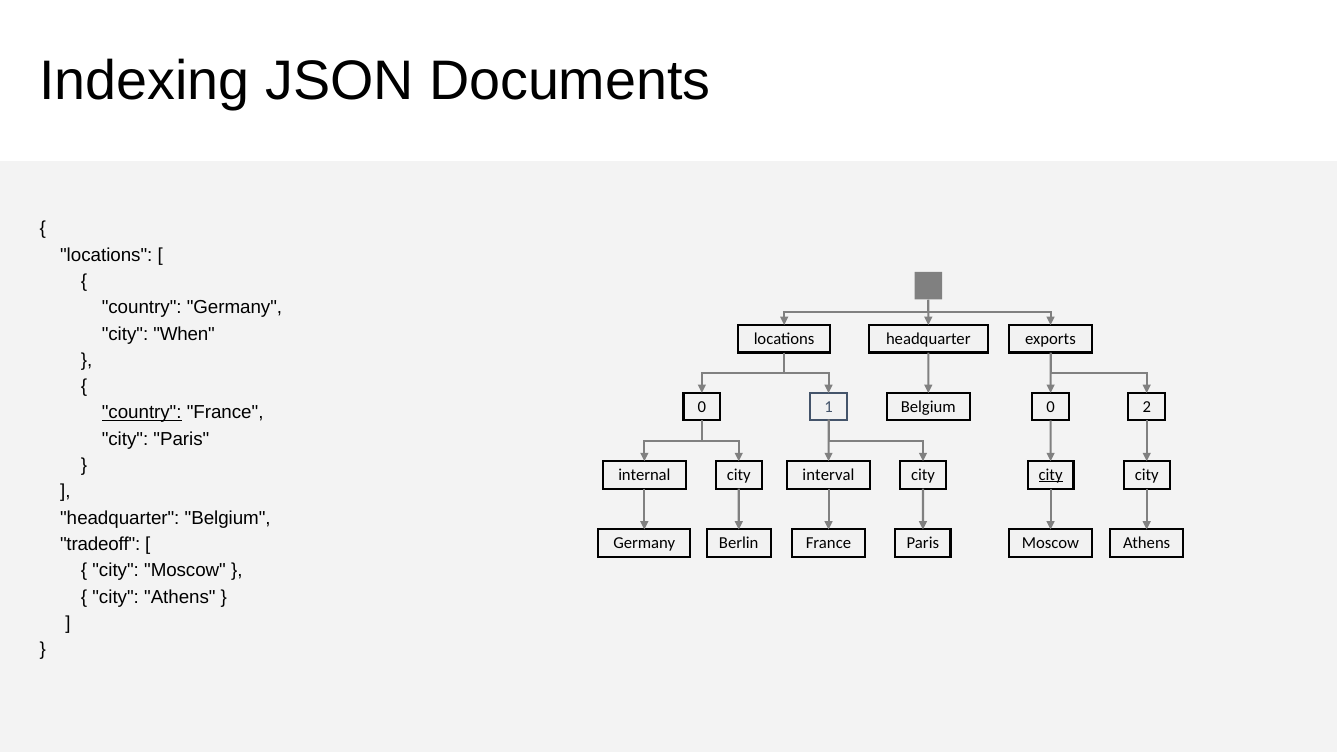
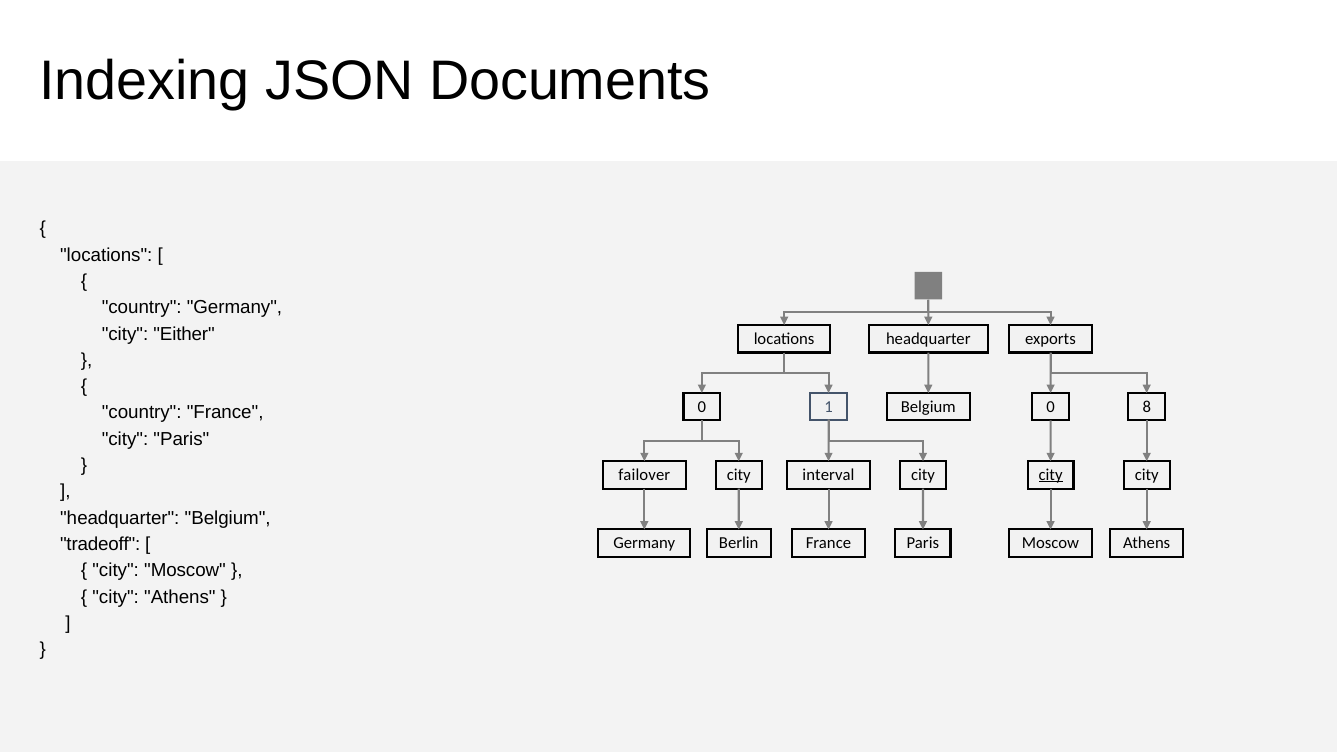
When: When -> Either
2: 2 -> 8
country at (142, 413) underline: present -> none
internal: internal -> failover
